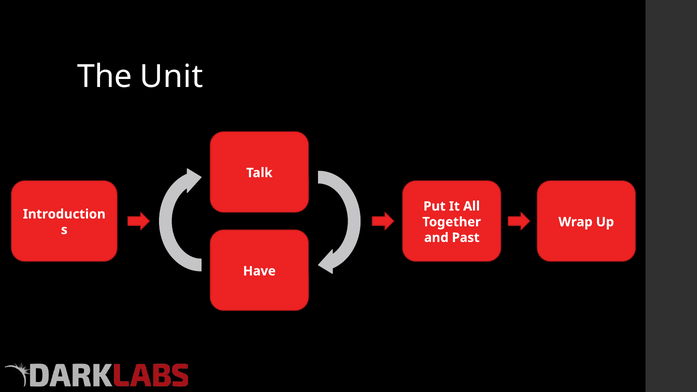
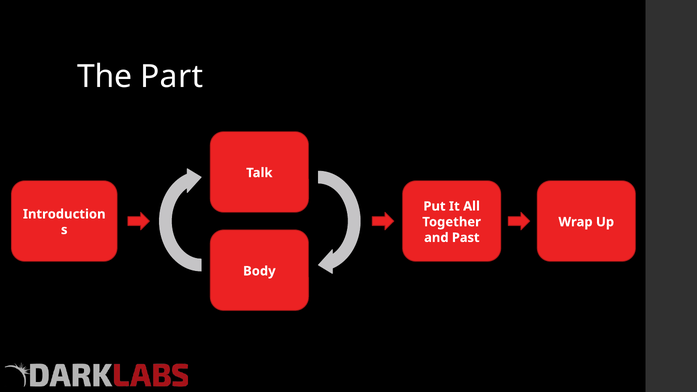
Unit: Unit -> Part
Have: Have -> Body
